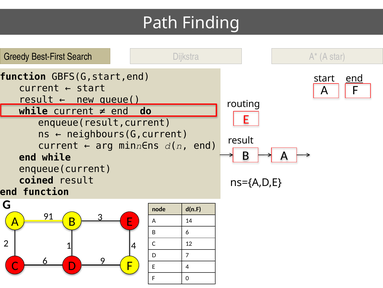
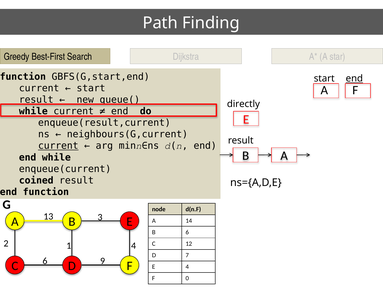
routing: routing -> directly
current at (58, 145) underline: none -> present
91: 91 -> 13
